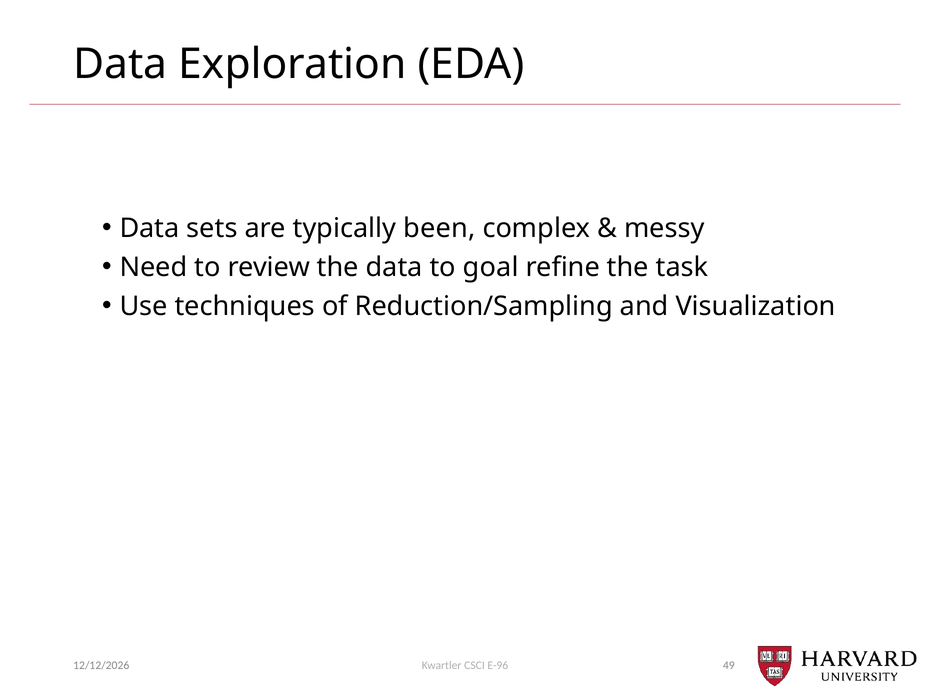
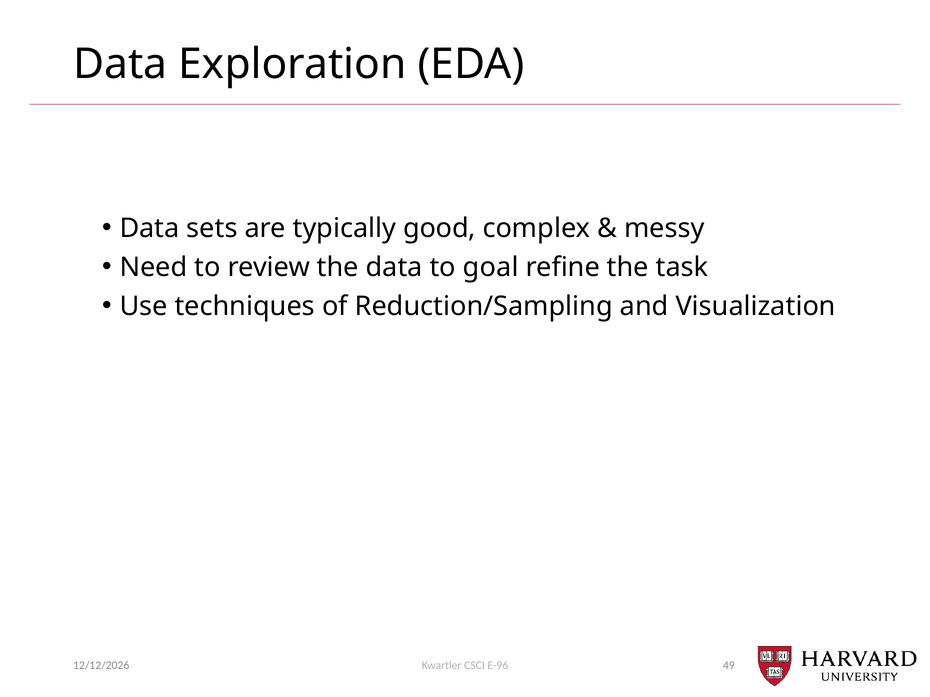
been: been -> good
